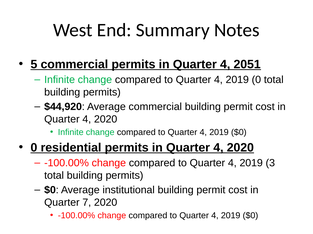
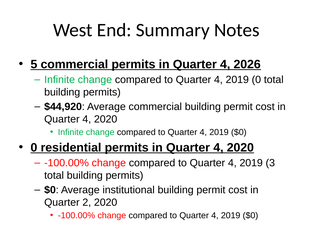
2051: 2051 -> 2026
7: 7 -> 2
